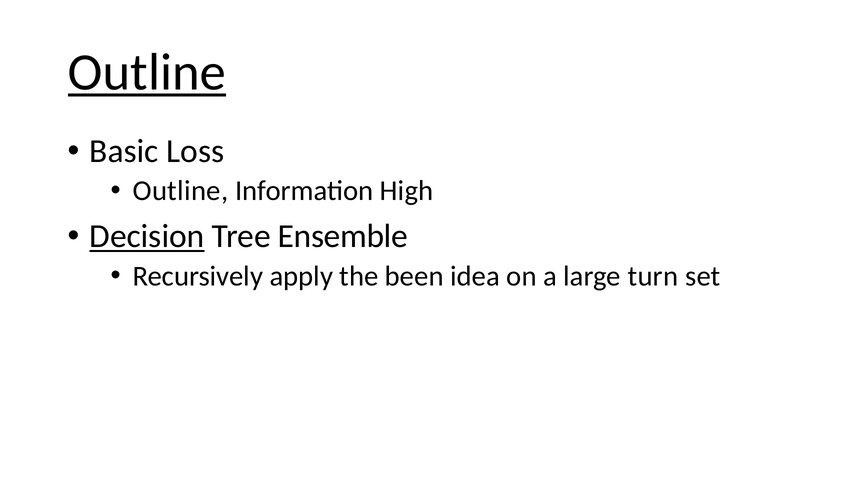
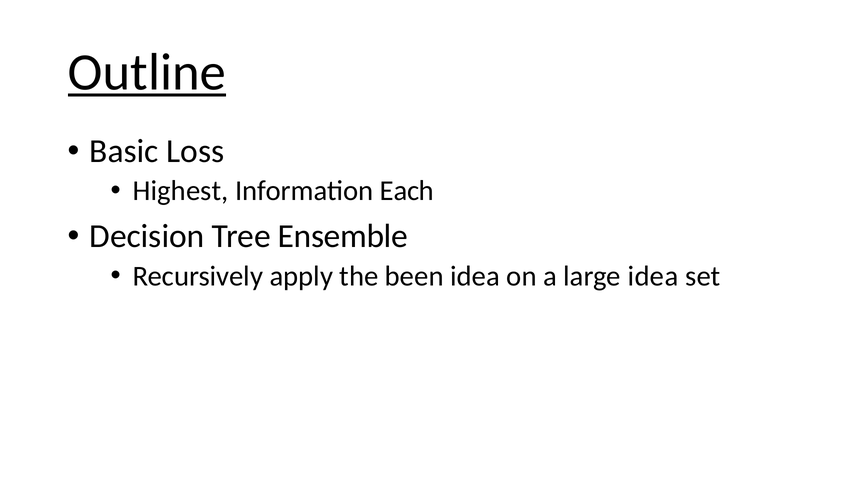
Outline at (180, 191): Outline -> Highest
High: High -> Each
Decision underline: present -> none
large turn: turn -> idea
